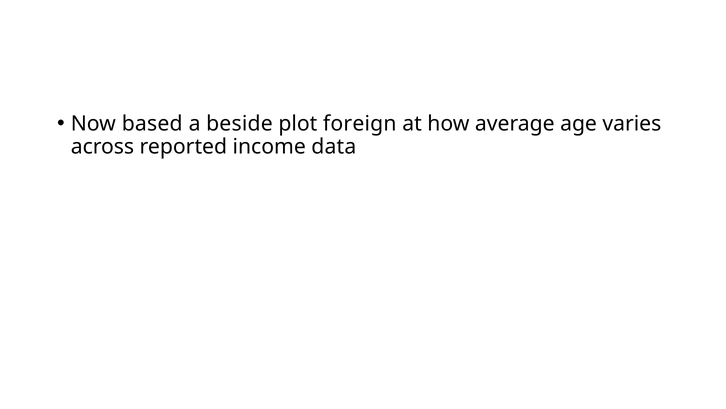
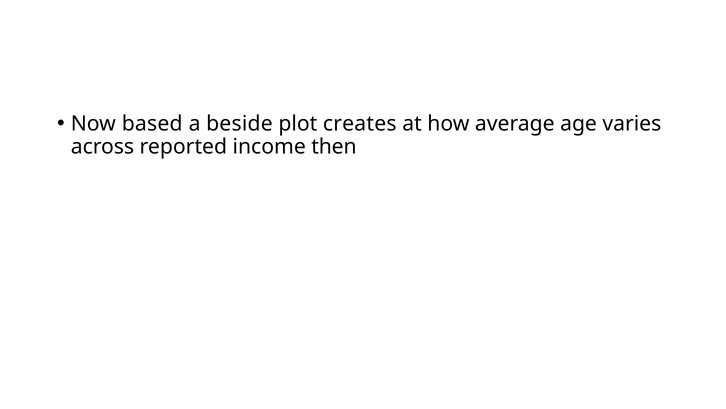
foreign: foreign -> creates
data: data -> then
